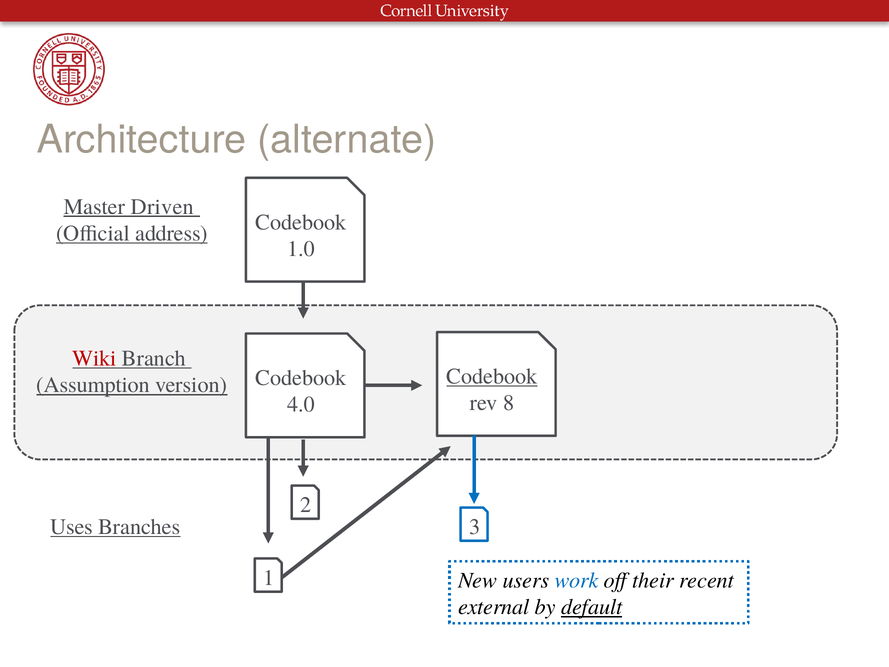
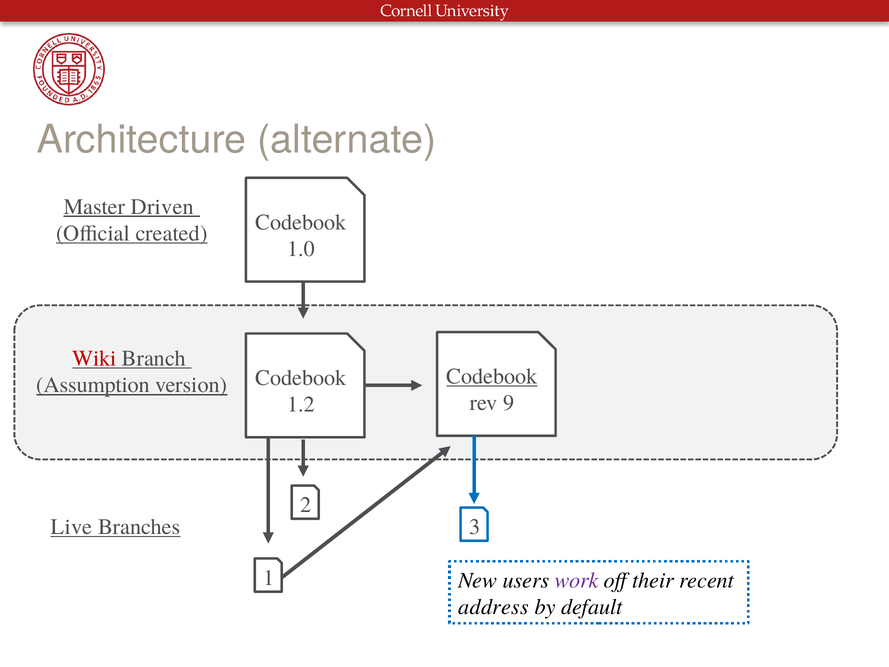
address: address -> created
8: 8 -> 9
4.0: 4.0 -> 1.2
Uses: Uses -> Live
work colour: blue -> purple
external: external -> address
default underline: present -> none
